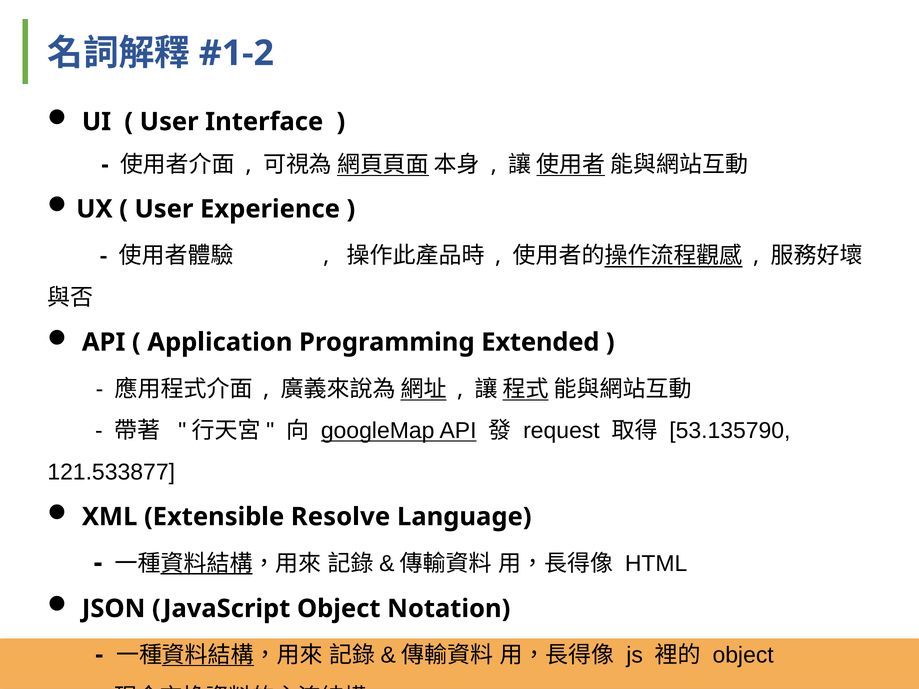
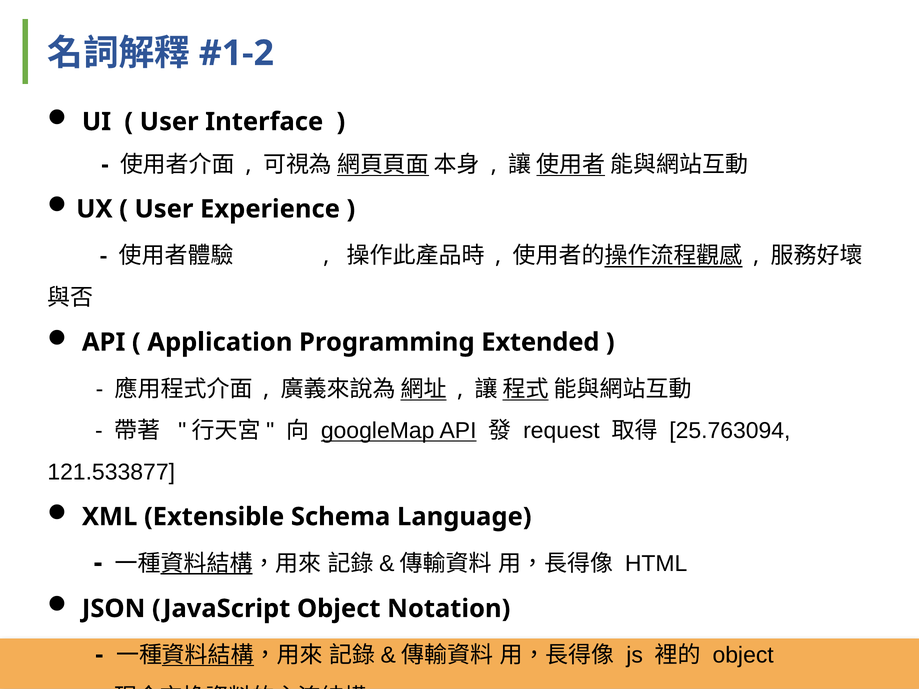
53.135790: 53.135790 -> 25.763094
Resolve: Resolve -> Schema
